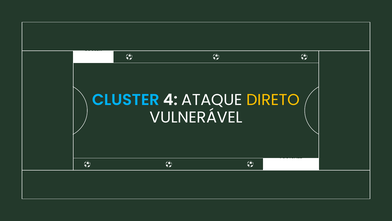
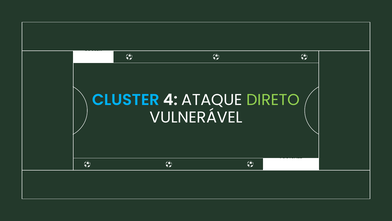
DIRETO colour: yellow -> light green
